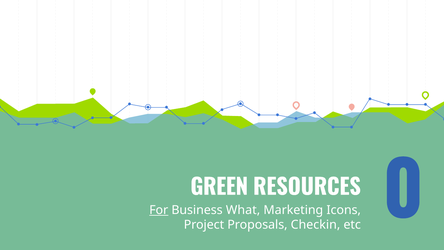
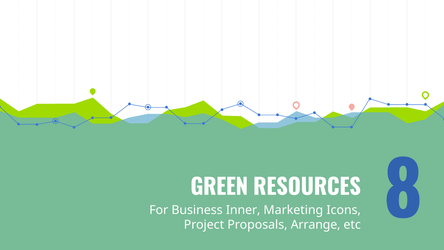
For underline: present -> none
What: What -> Inner
Checkin: Checkin -> Arrange
0: 0 -> 8
